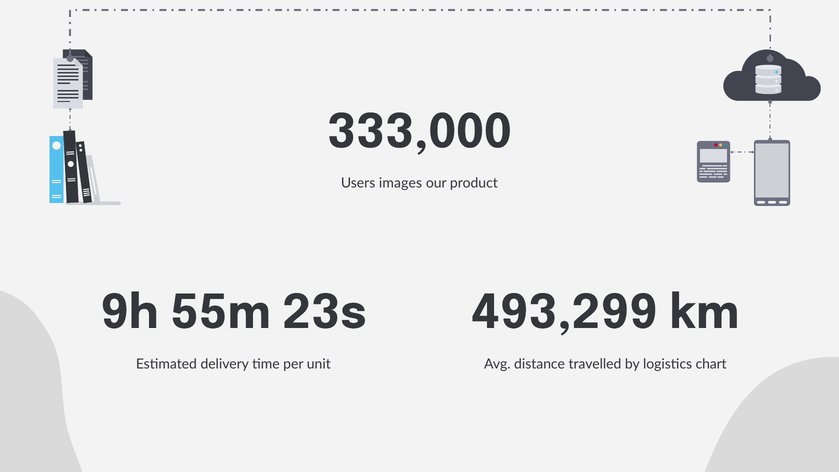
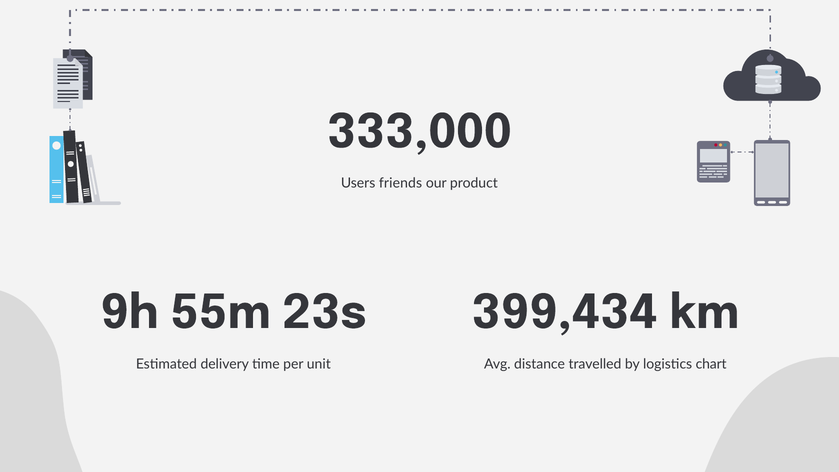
images: images -> friends
493,299: 493,299 -> 399,434
